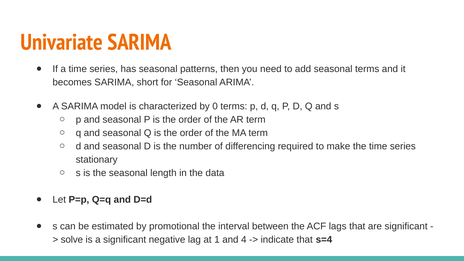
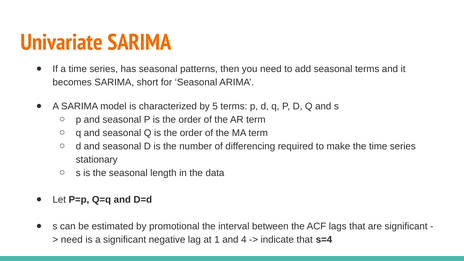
0: 0 -> 5
solve at (72, 240): solve -> need
